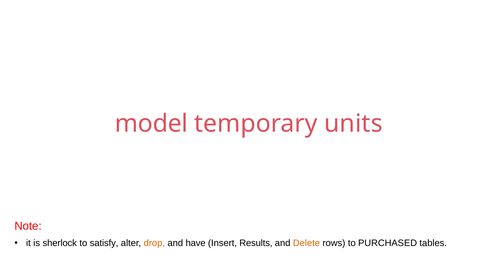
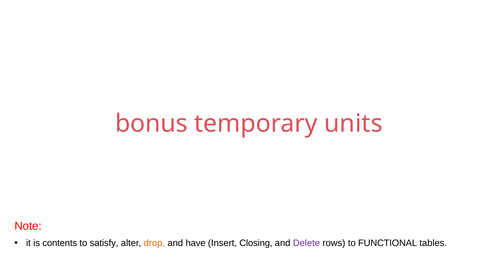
model: model -> bonus
sherlock: sherlock -> contents
Results: Results -> Closing
Delete colour: orange -> purple
PURCHASED: PURCHASED -> FUNCTIONAL
